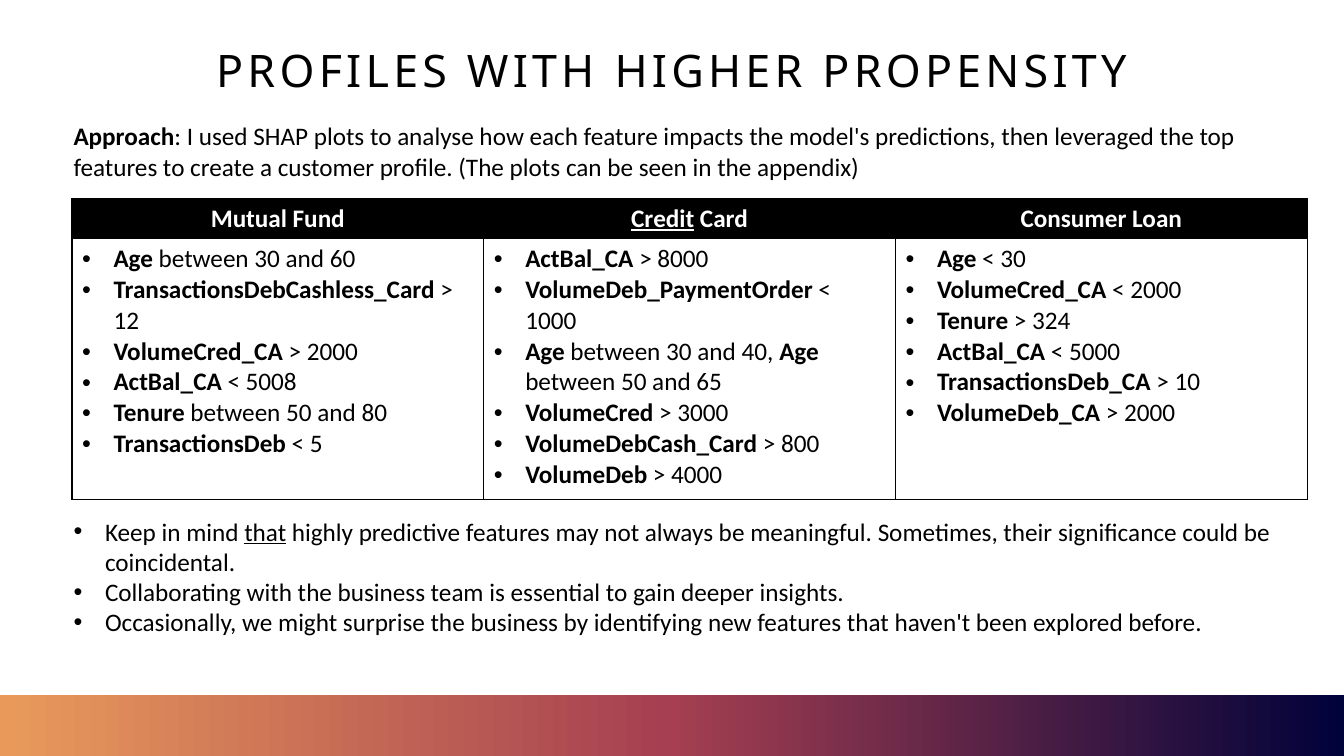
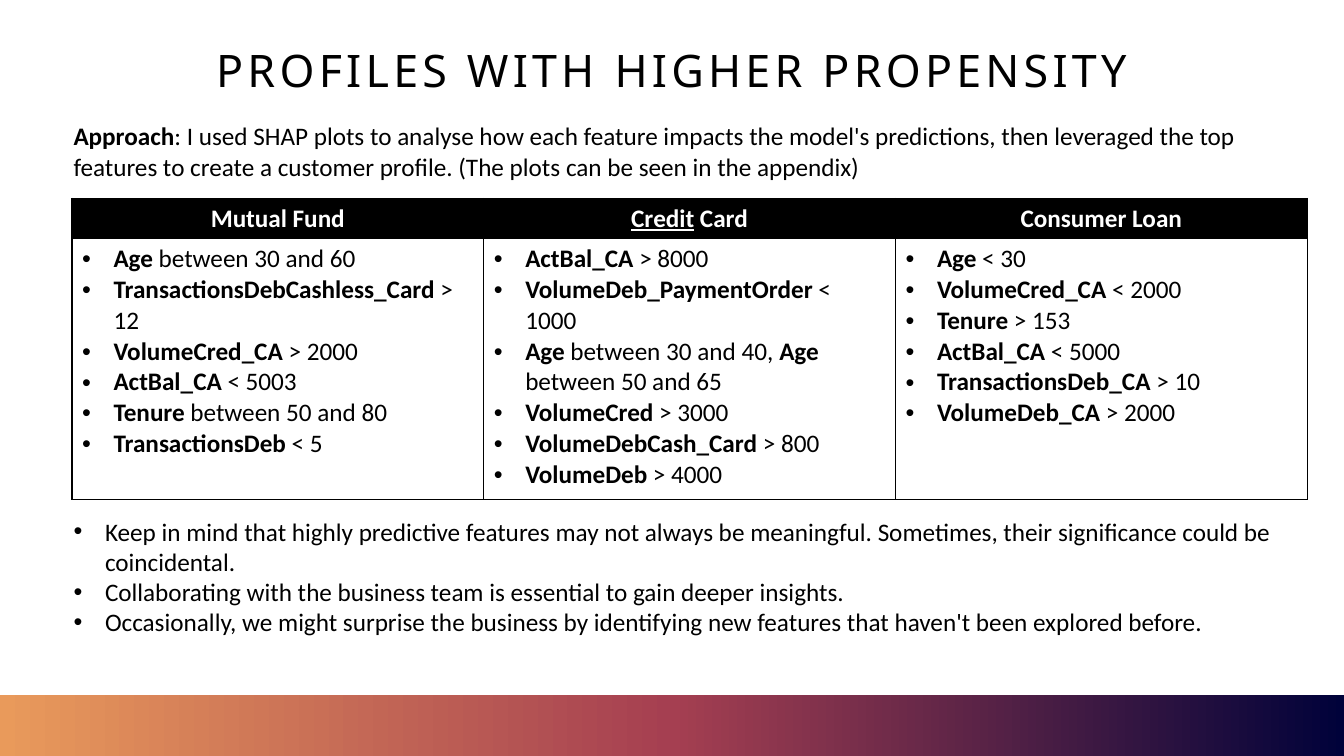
324: 324 -> 153
5008: 5008 -> 5003
that at (265, 533) underline: present -> none
